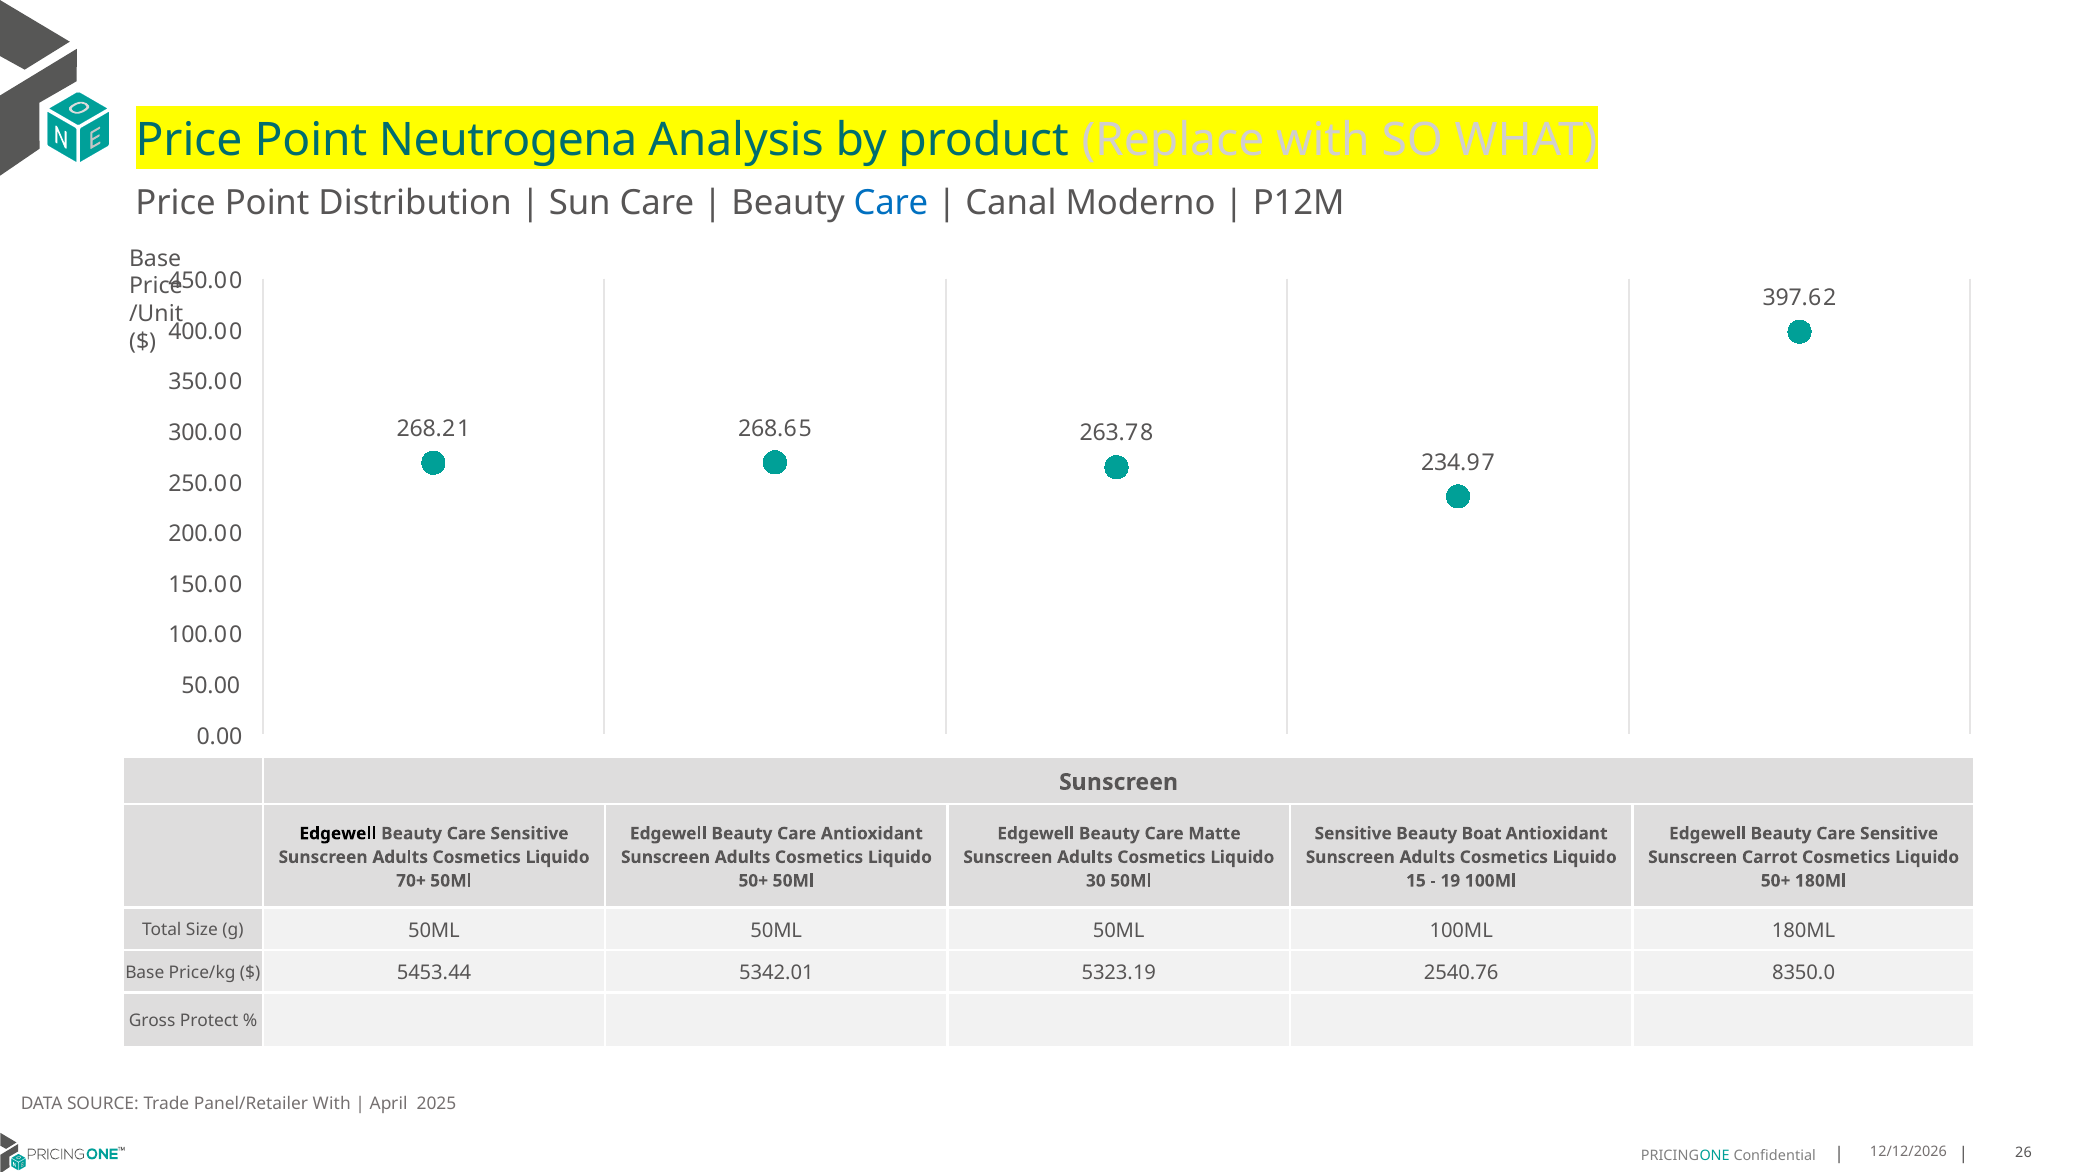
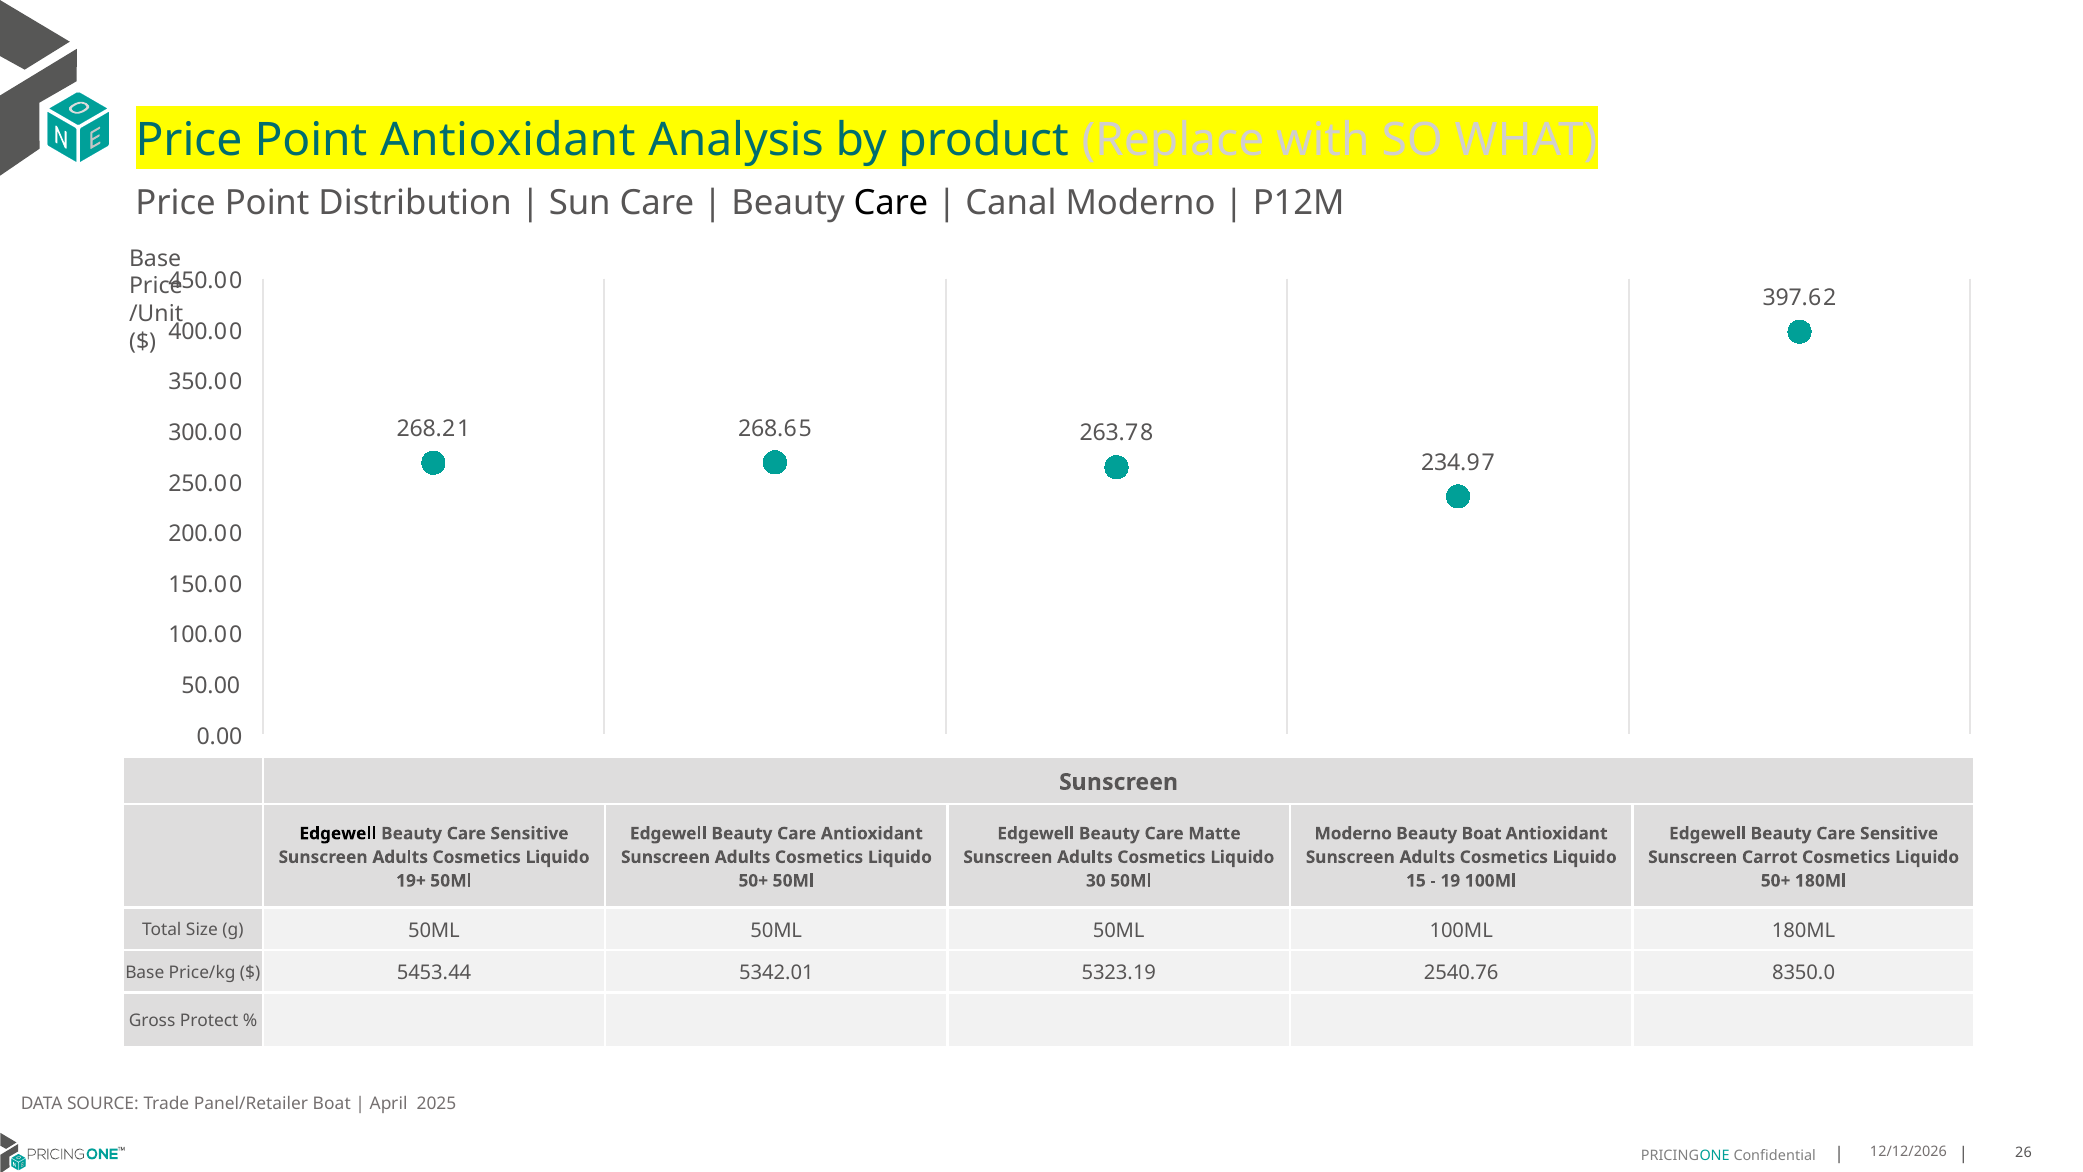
Point Neutrogena: Neutrogena -> Antioxidant
Care at (891, 203) colour: blue -> black
Sensitive at (1353, 833): Sensitive -> Moderno
70+: 70+ -> 19+
Panel/Retailer With: With -> Boat
